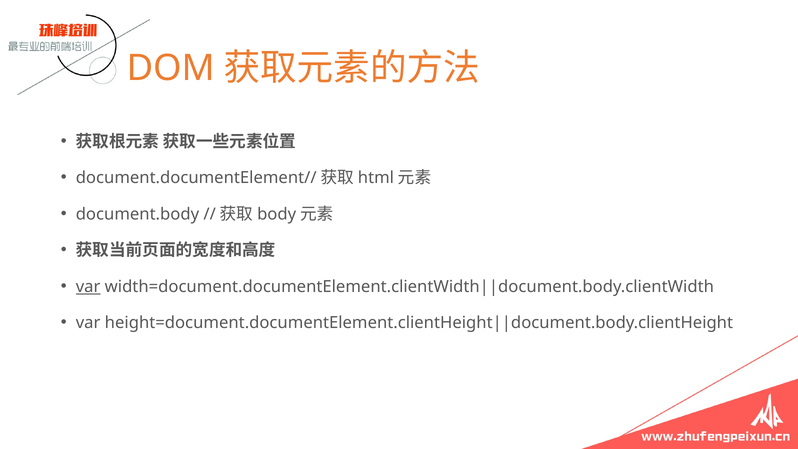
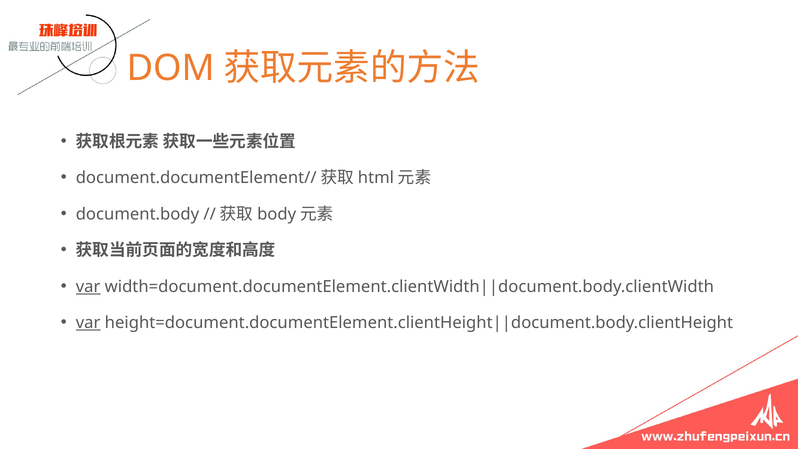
var at (88, 323) underline: none -> present
